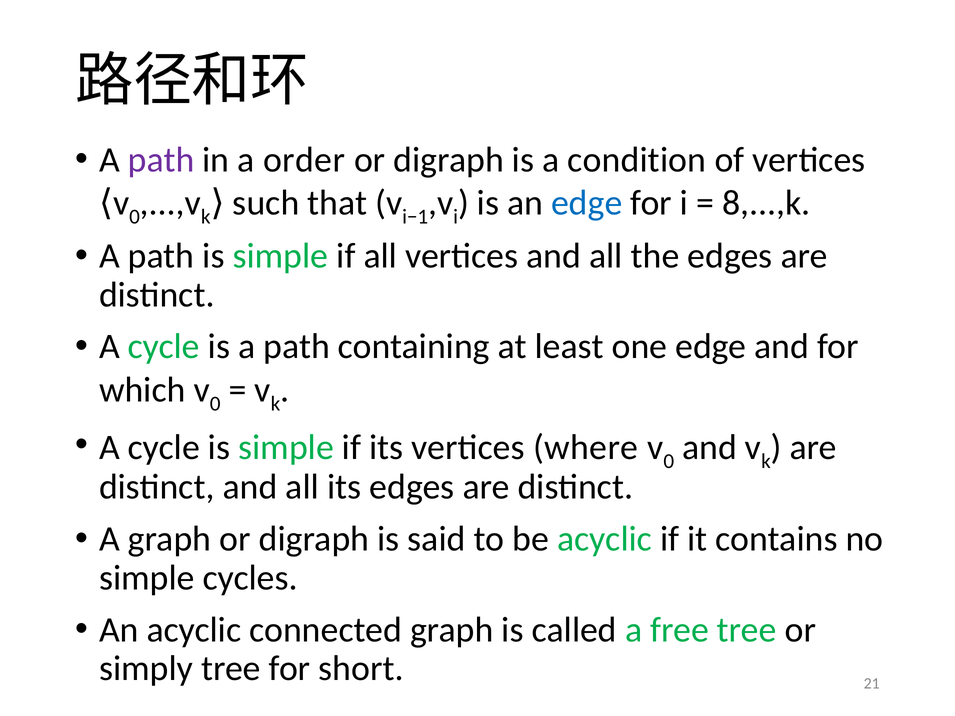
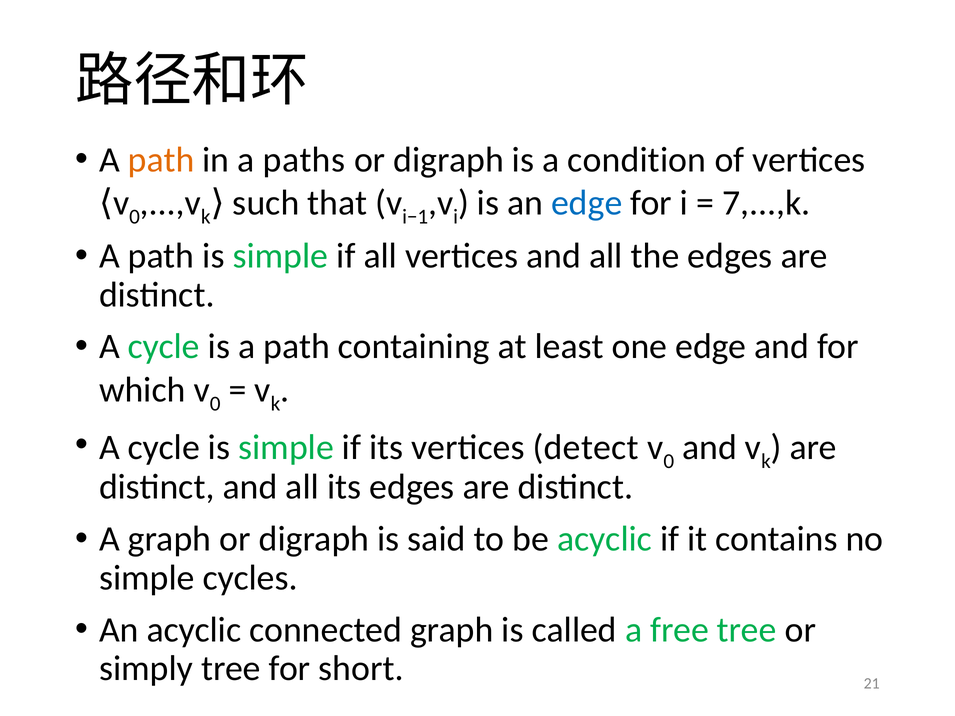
path at (161, 160) colour: purple -> orange
order: order -> paths
8,...,k: 8,...,k -> 7,...,k
where: where -> detect
